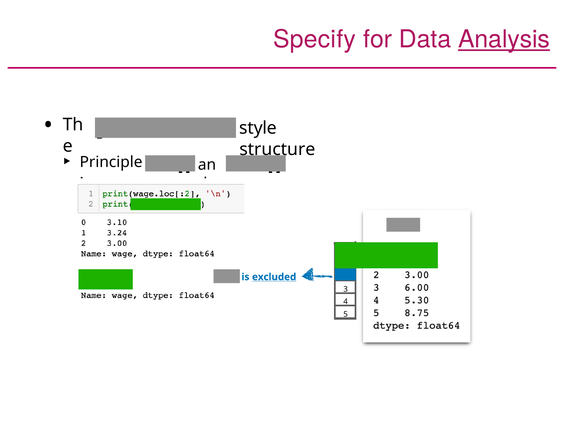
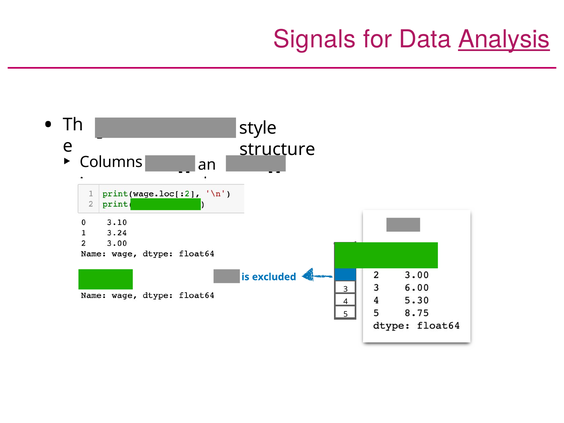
Specify: Specify -> Signals
Principle: Principle -> Columns
excluded underline: present -> none
